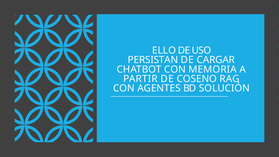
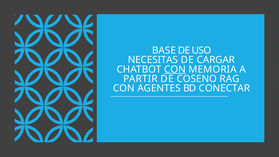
ELLO: ELLO -> BASE
PERSISTAN: PERSISTAN -> NECESITAS
CON at (175, 69) underline: none -> present
SOLUCIÓN: SOLUCIÓN -> CONECTAR
